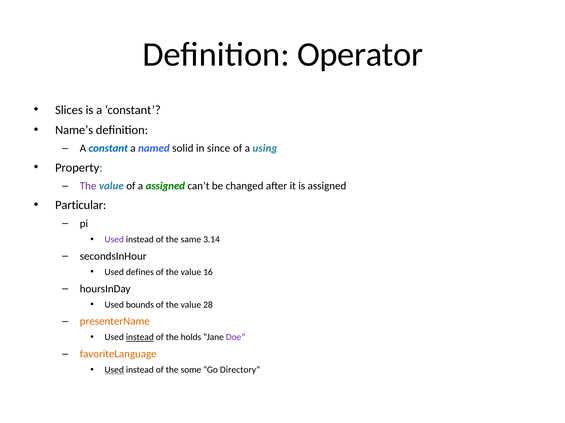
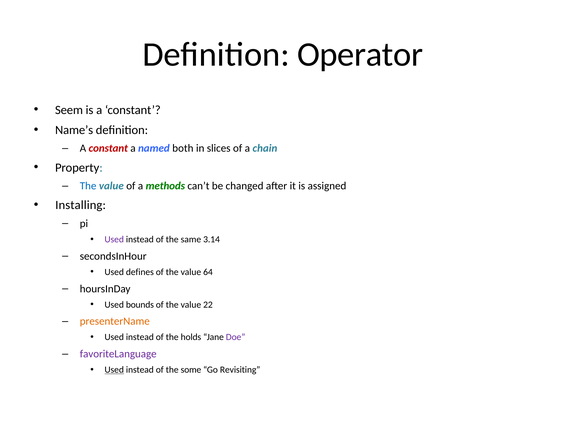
Slices: Slices -> Seem
constant at (108, 149) colour: blue -> red
solid: solid -> both
since: since -> slices
using: using -> chain
The at (88, 186) colour: purple -> blue
a assigned: assigned -> methods
Particular: Particular -> Installing
16: 16 -> 64
28: 28 -> 22
instead at (140, 338) underline: present -> none
favoriteLanguage colour: orange -> purple
Directory: Directory -> Revisiting
